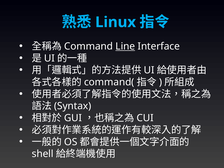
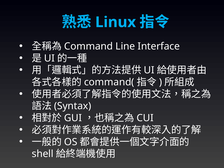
Line underline: present -> none
